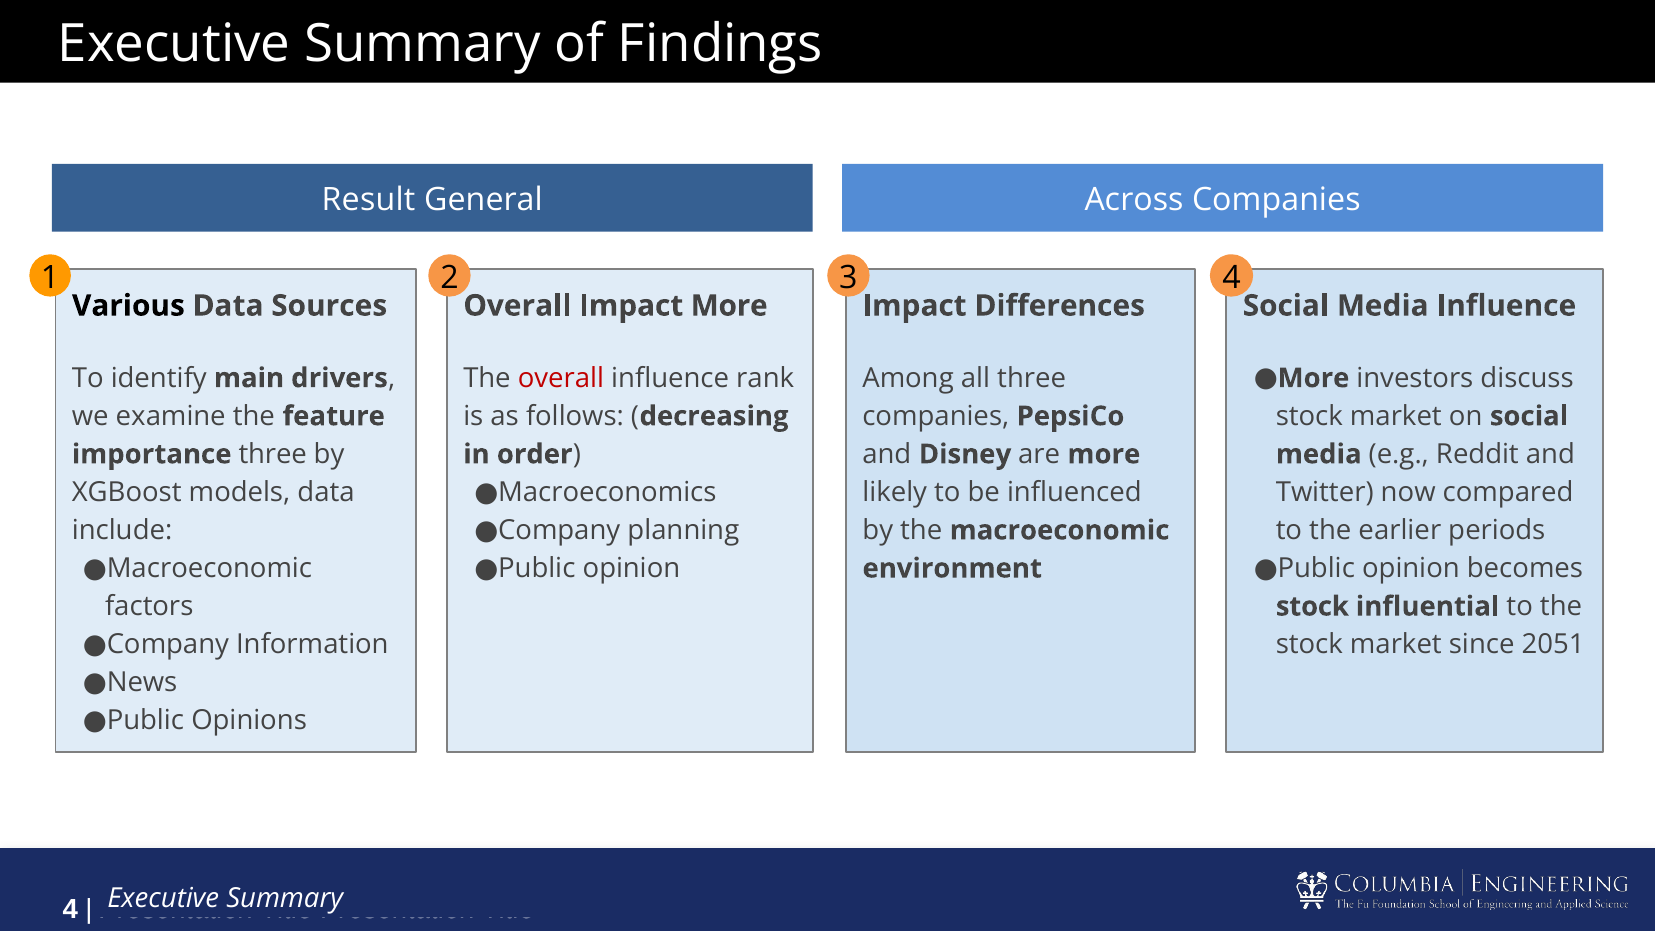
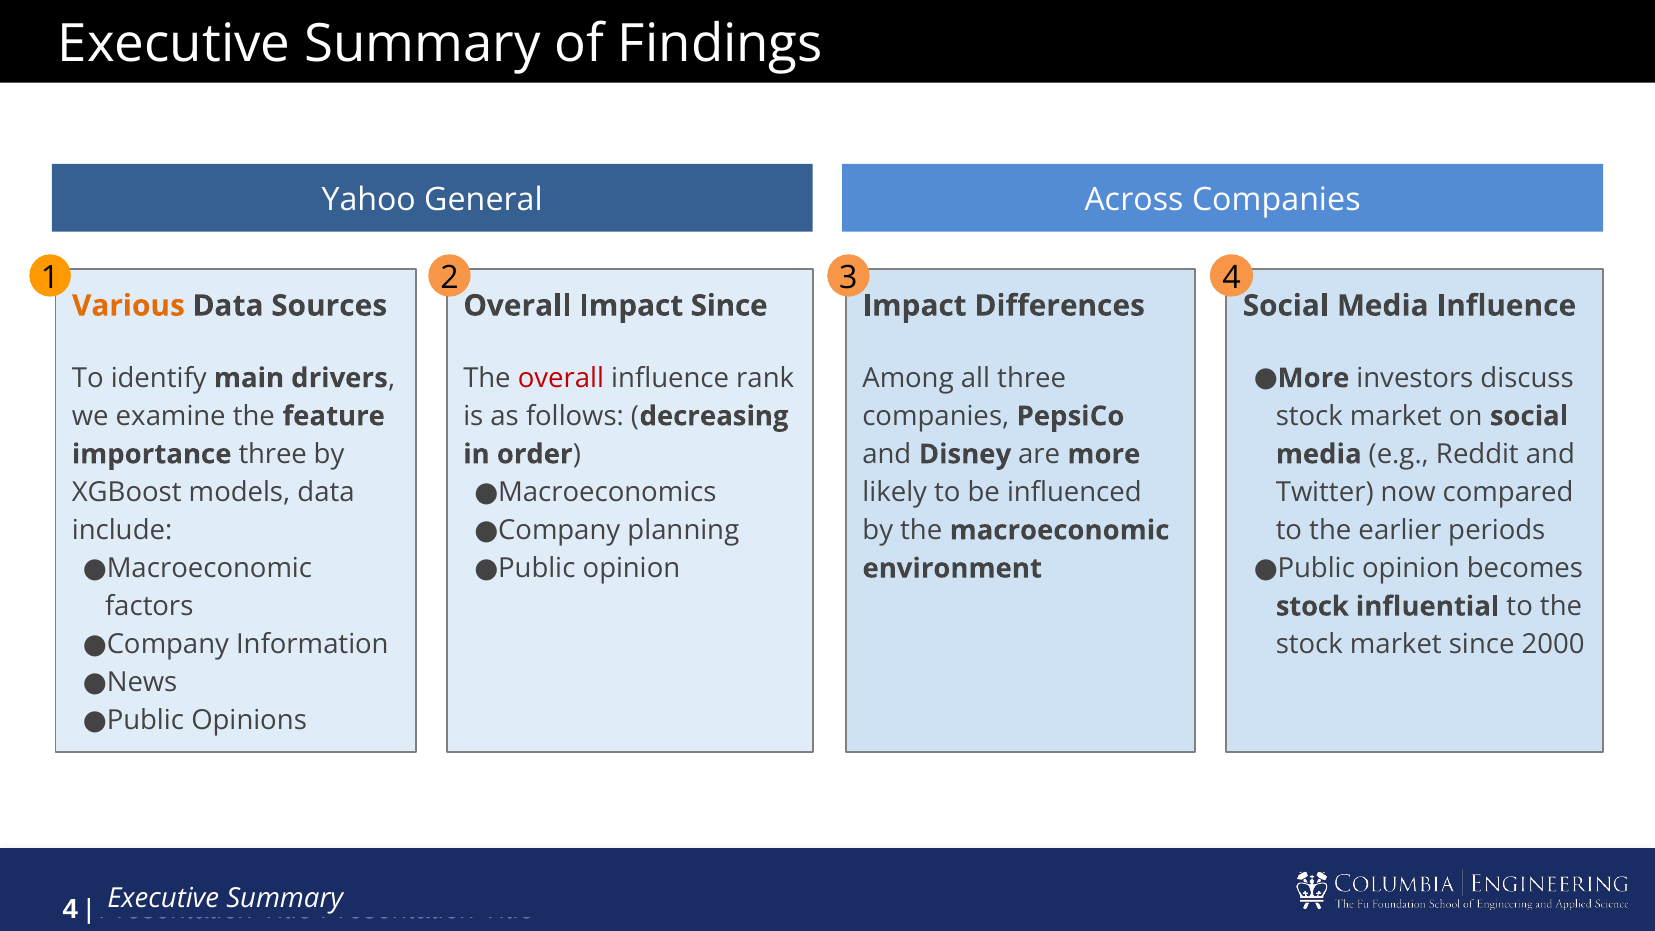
Result: Result -> Yahoo
Various colour: black -> orange
Impact More: More -> Since
2051: 2051 -> 2000
